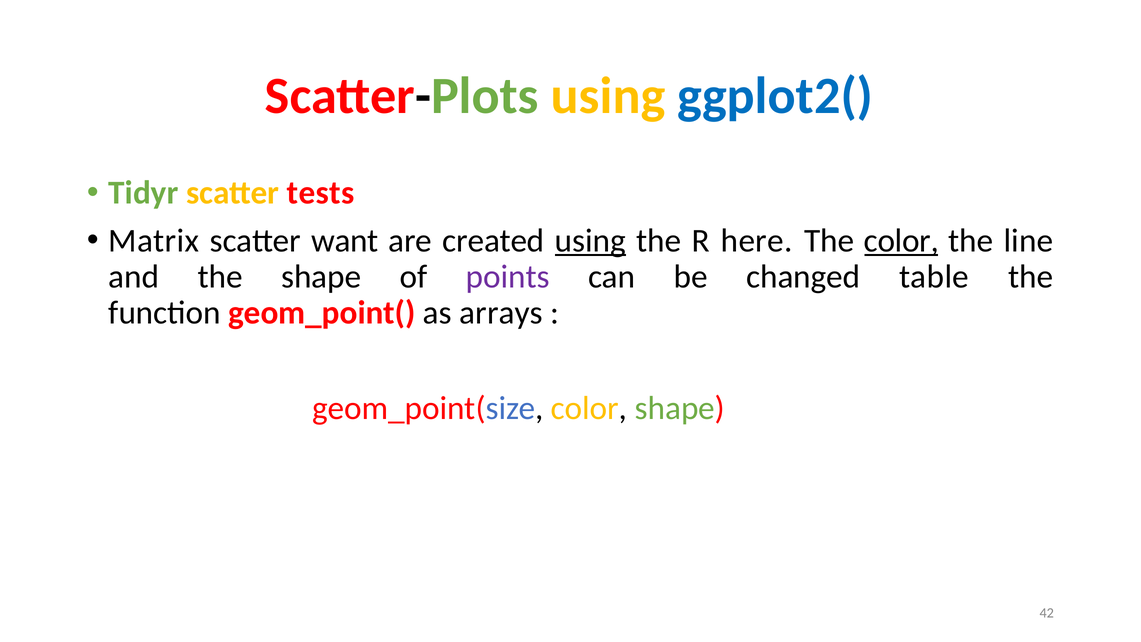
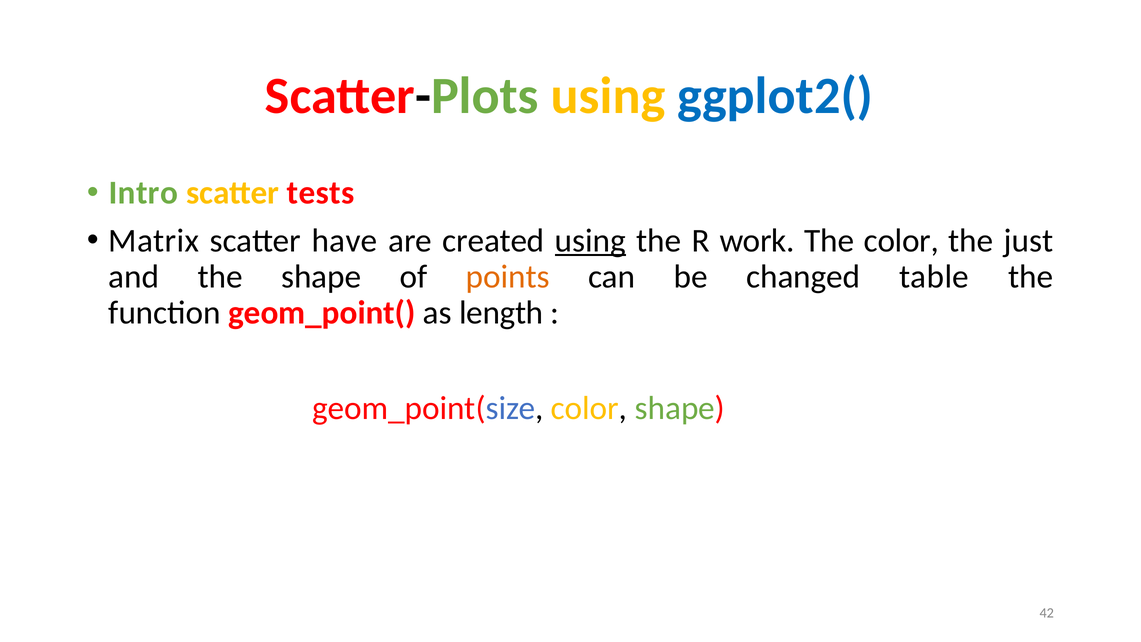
Tidyr: Tidyr -> Intro
want: want -> have
here: here -> work
color at (901, 241) underline: present -> none
line: line -> just
points colour: purple -> orange
arrays: arrays -> length
